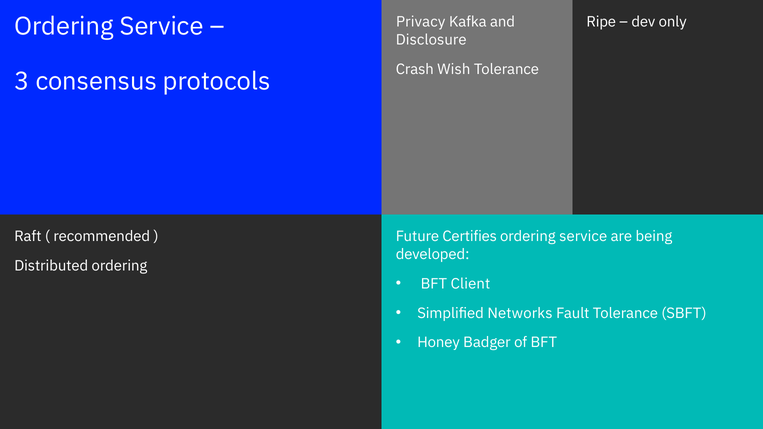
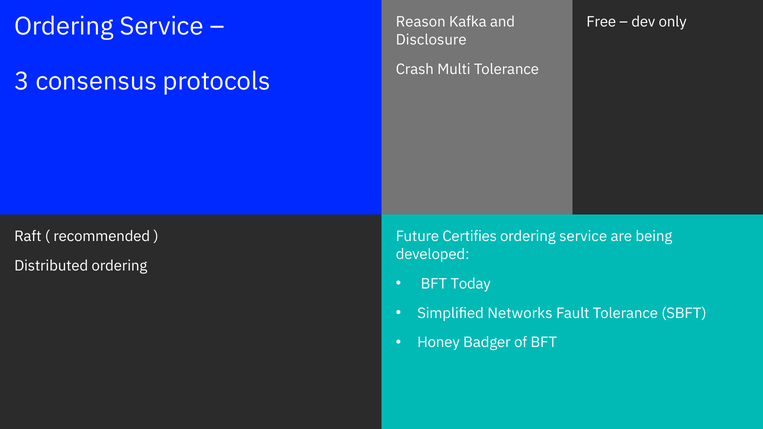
Privacy: Privacy -> Reason
Ripe: Ripe -> Free
Wish: Wish -> Multi
Client: Client -> Today
